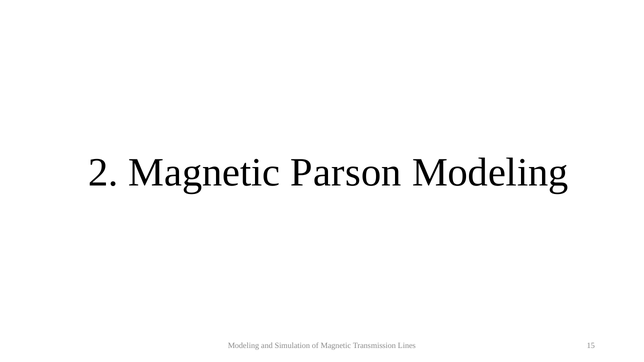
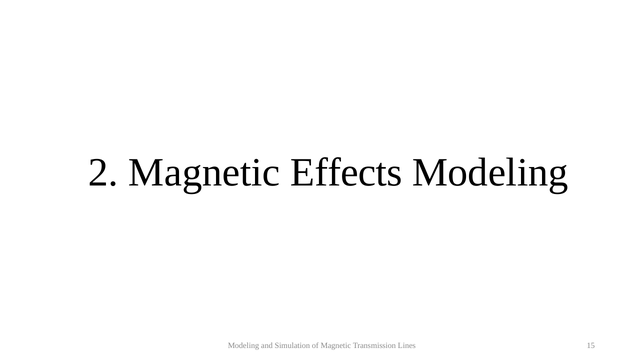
Parson: Parson -> Effects
